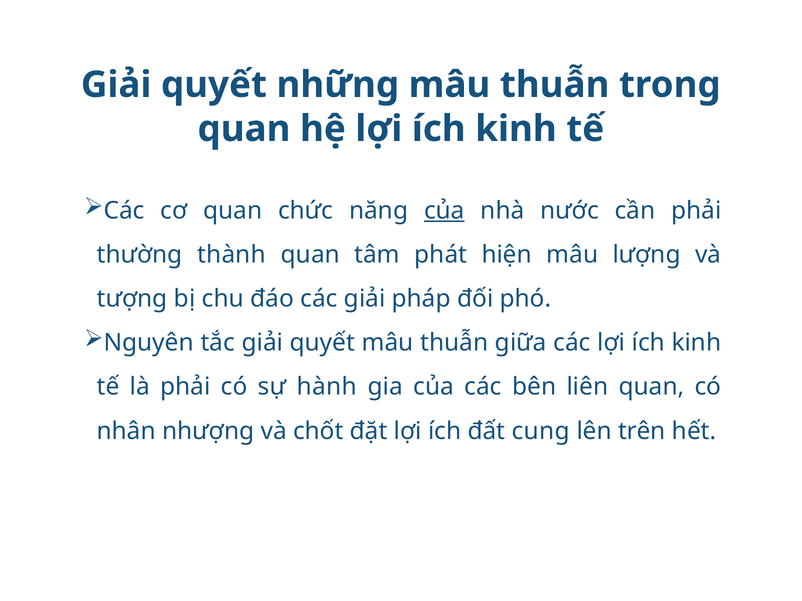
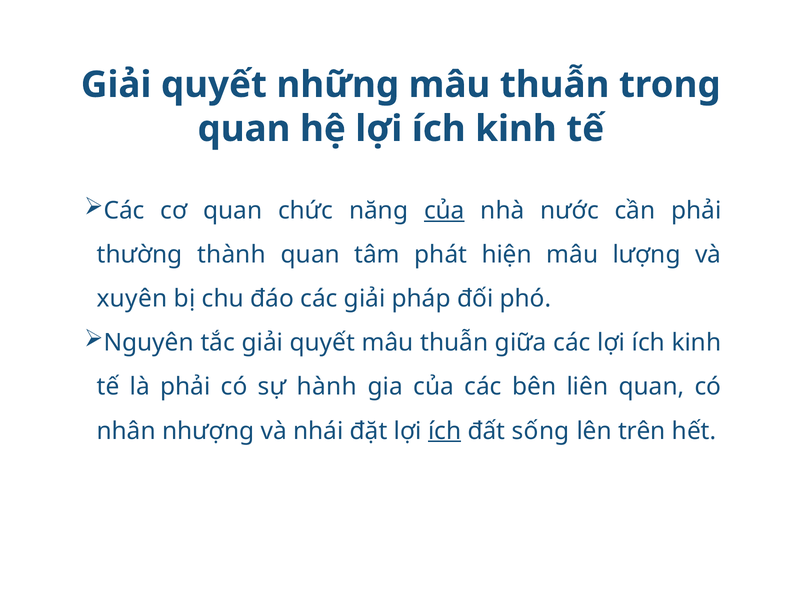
tượng: tượng -> xuyên
chốt: chốt -> nhái
ích at (445, 431) underline: none -> present
cung: cung -> sống
